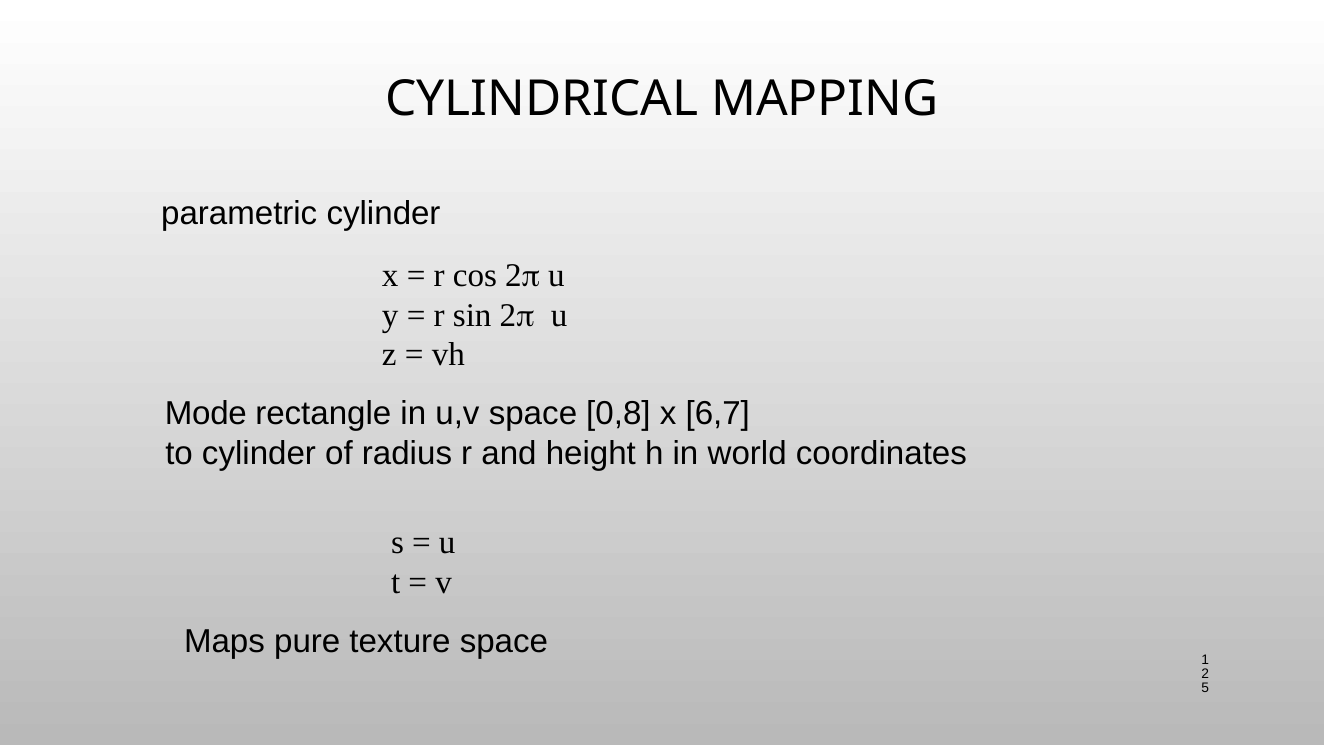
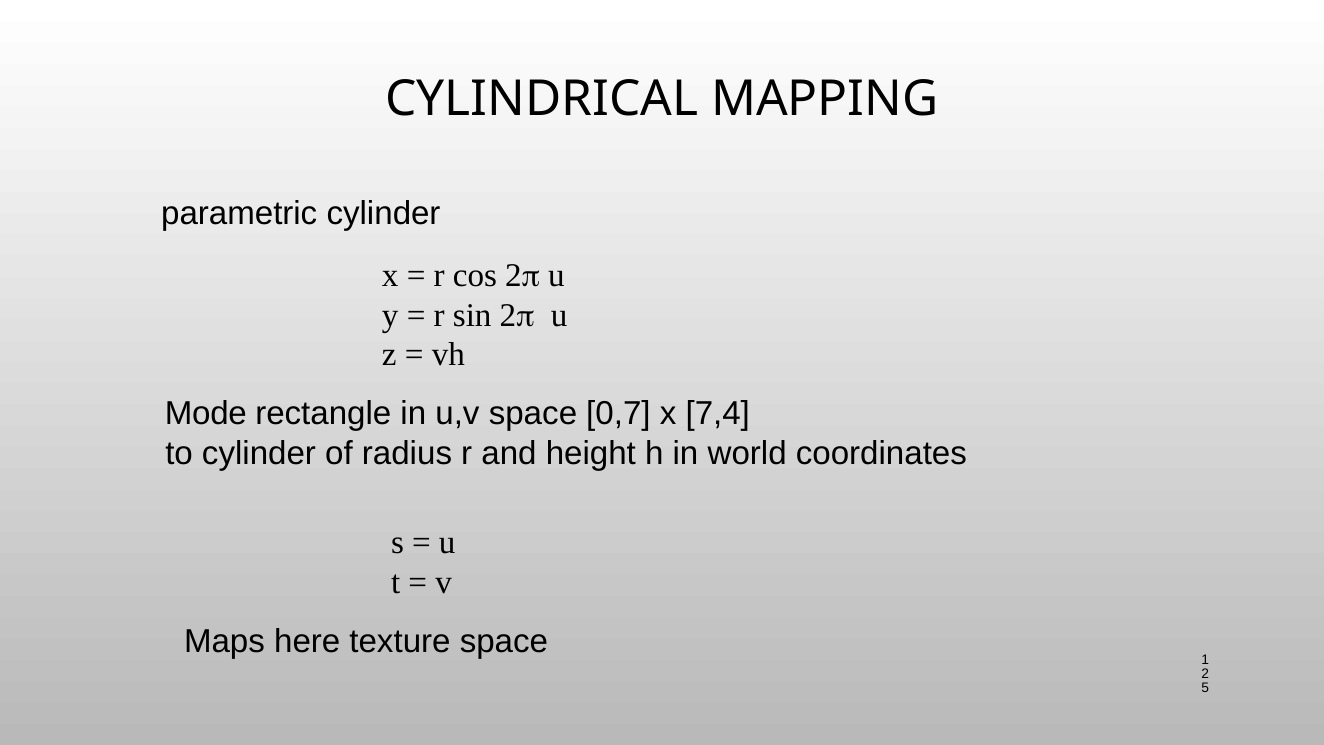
0,8: 0,8 -> 0,7
6,7: 6,7 -> 7,4
pure: pure -> here
